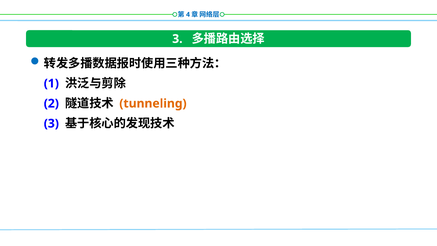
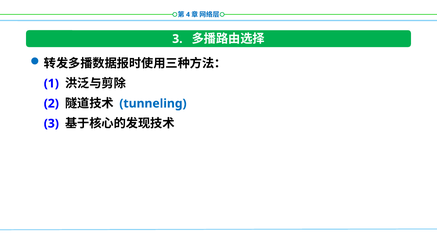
tunneling colour: orange -> blue
